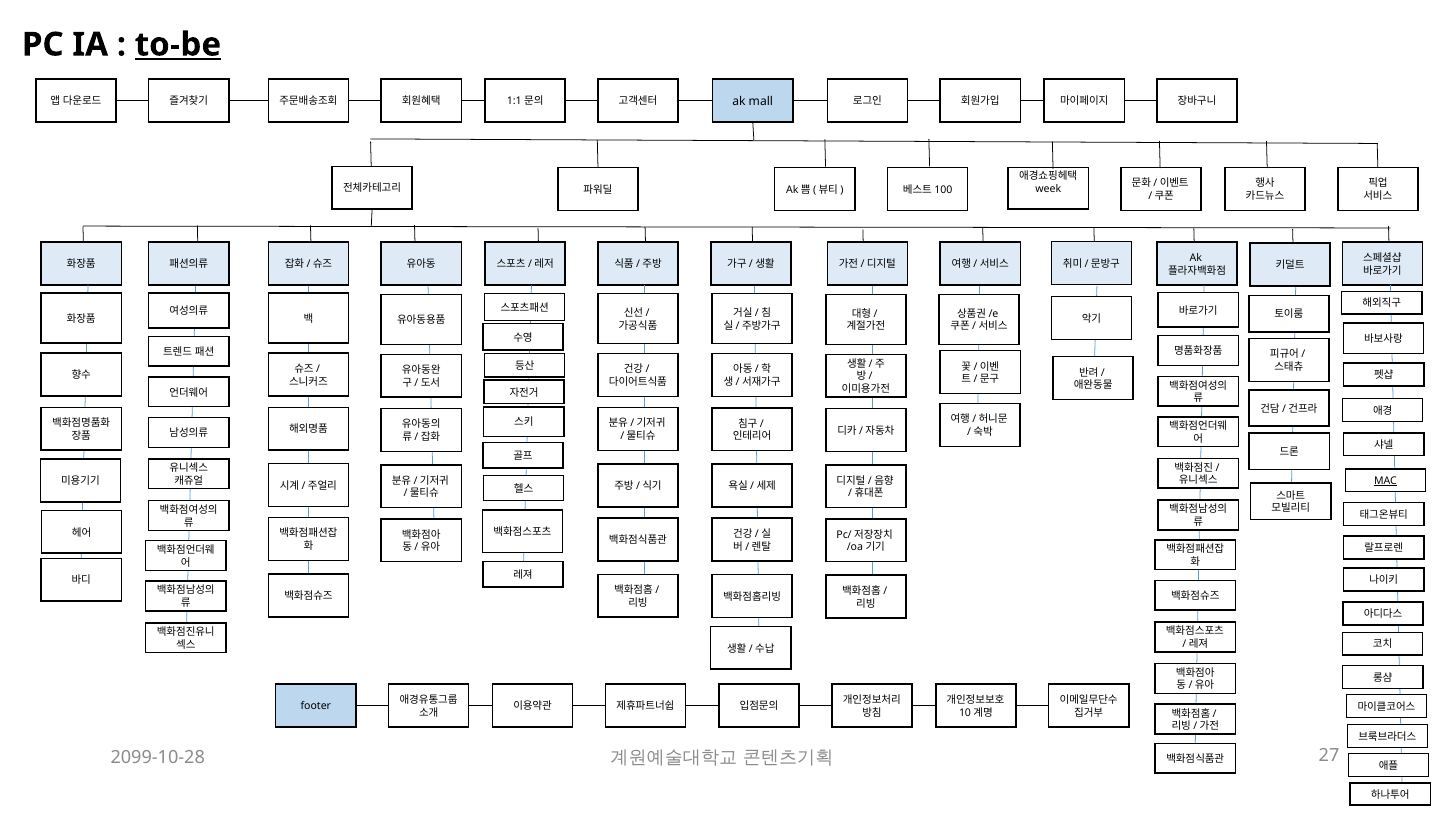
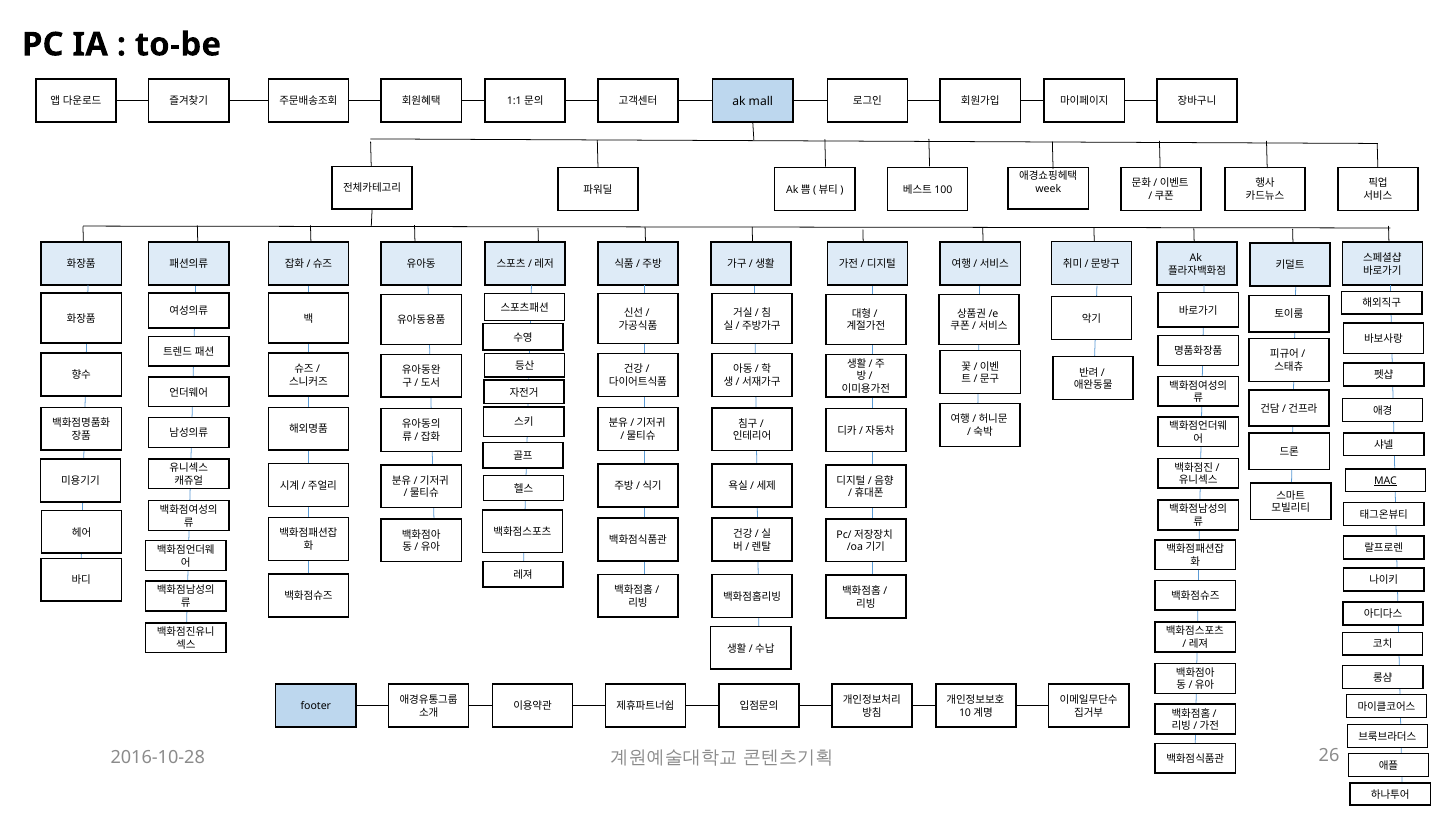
to-be underline: present -> none
2099-10-28: 2099-10-28 -> 2016-10-28
27: 27 -> 26
